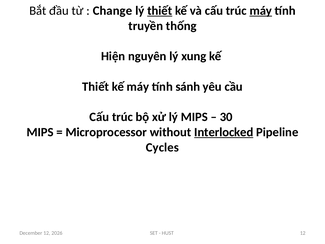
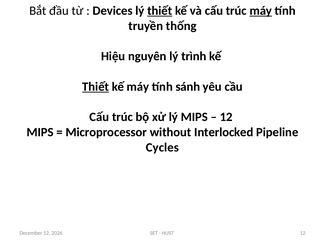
Change: Change -> Devices
Hiện: Hiện -> Hiệu
xung: xung -> trình
Thiết at (96, 87) underline: none -> present
30 at (226, 117): 30 -> 12
Interlocked underline: present -> none
